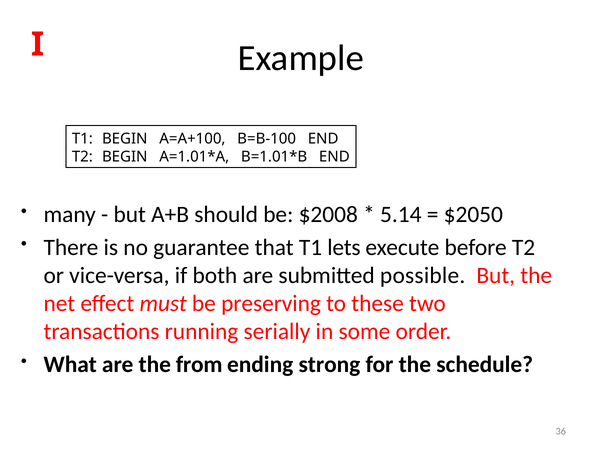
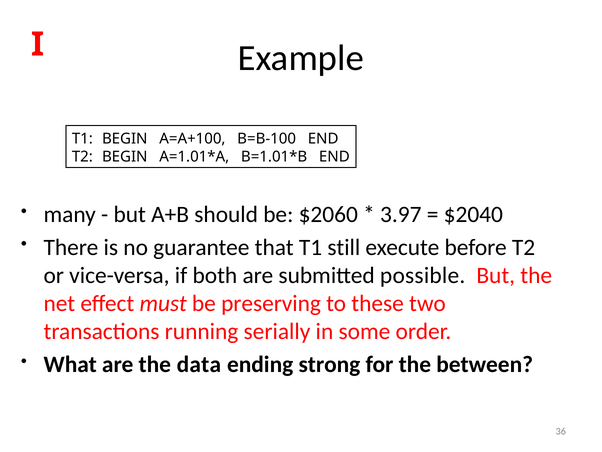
$2008: $2008 -> $2060
5.14: 5.14 -> 3.97
$2050: $2050 -> $2040
lets: lets -> still
from: from -> data
schedule: schedule -> between
